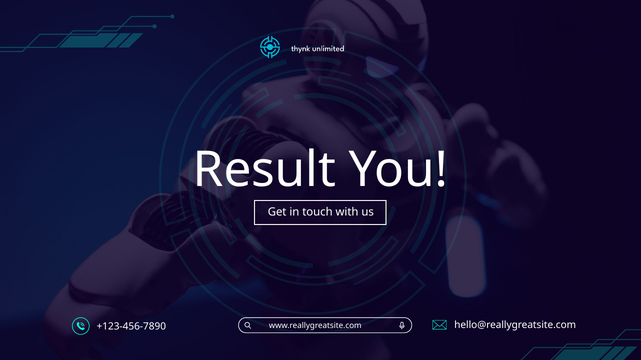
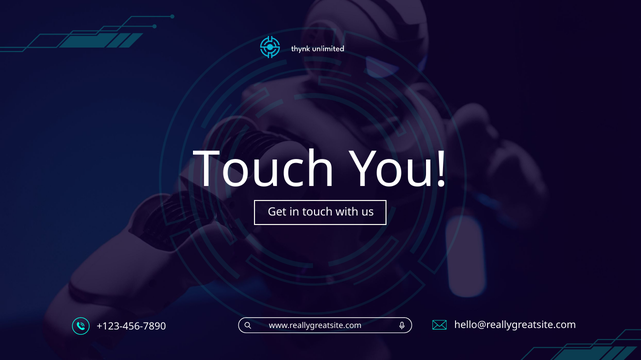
Result at (264, 170): Result -> Touch
